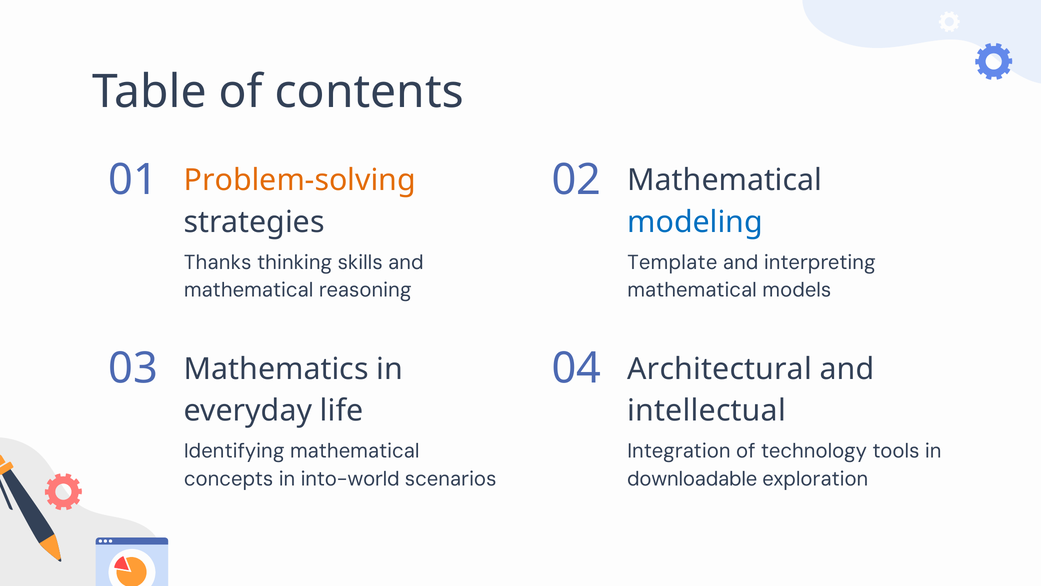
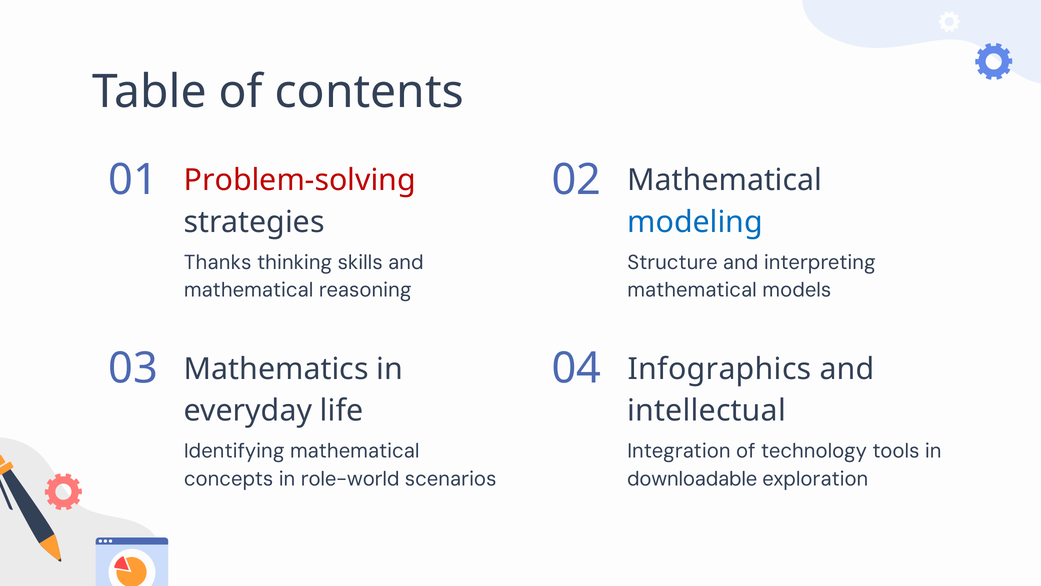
Problem-solving colour: orange -> red
Template: Template -> Structure
Architectural: Architectural -> Infographics
into-world: into-world -> role-world
